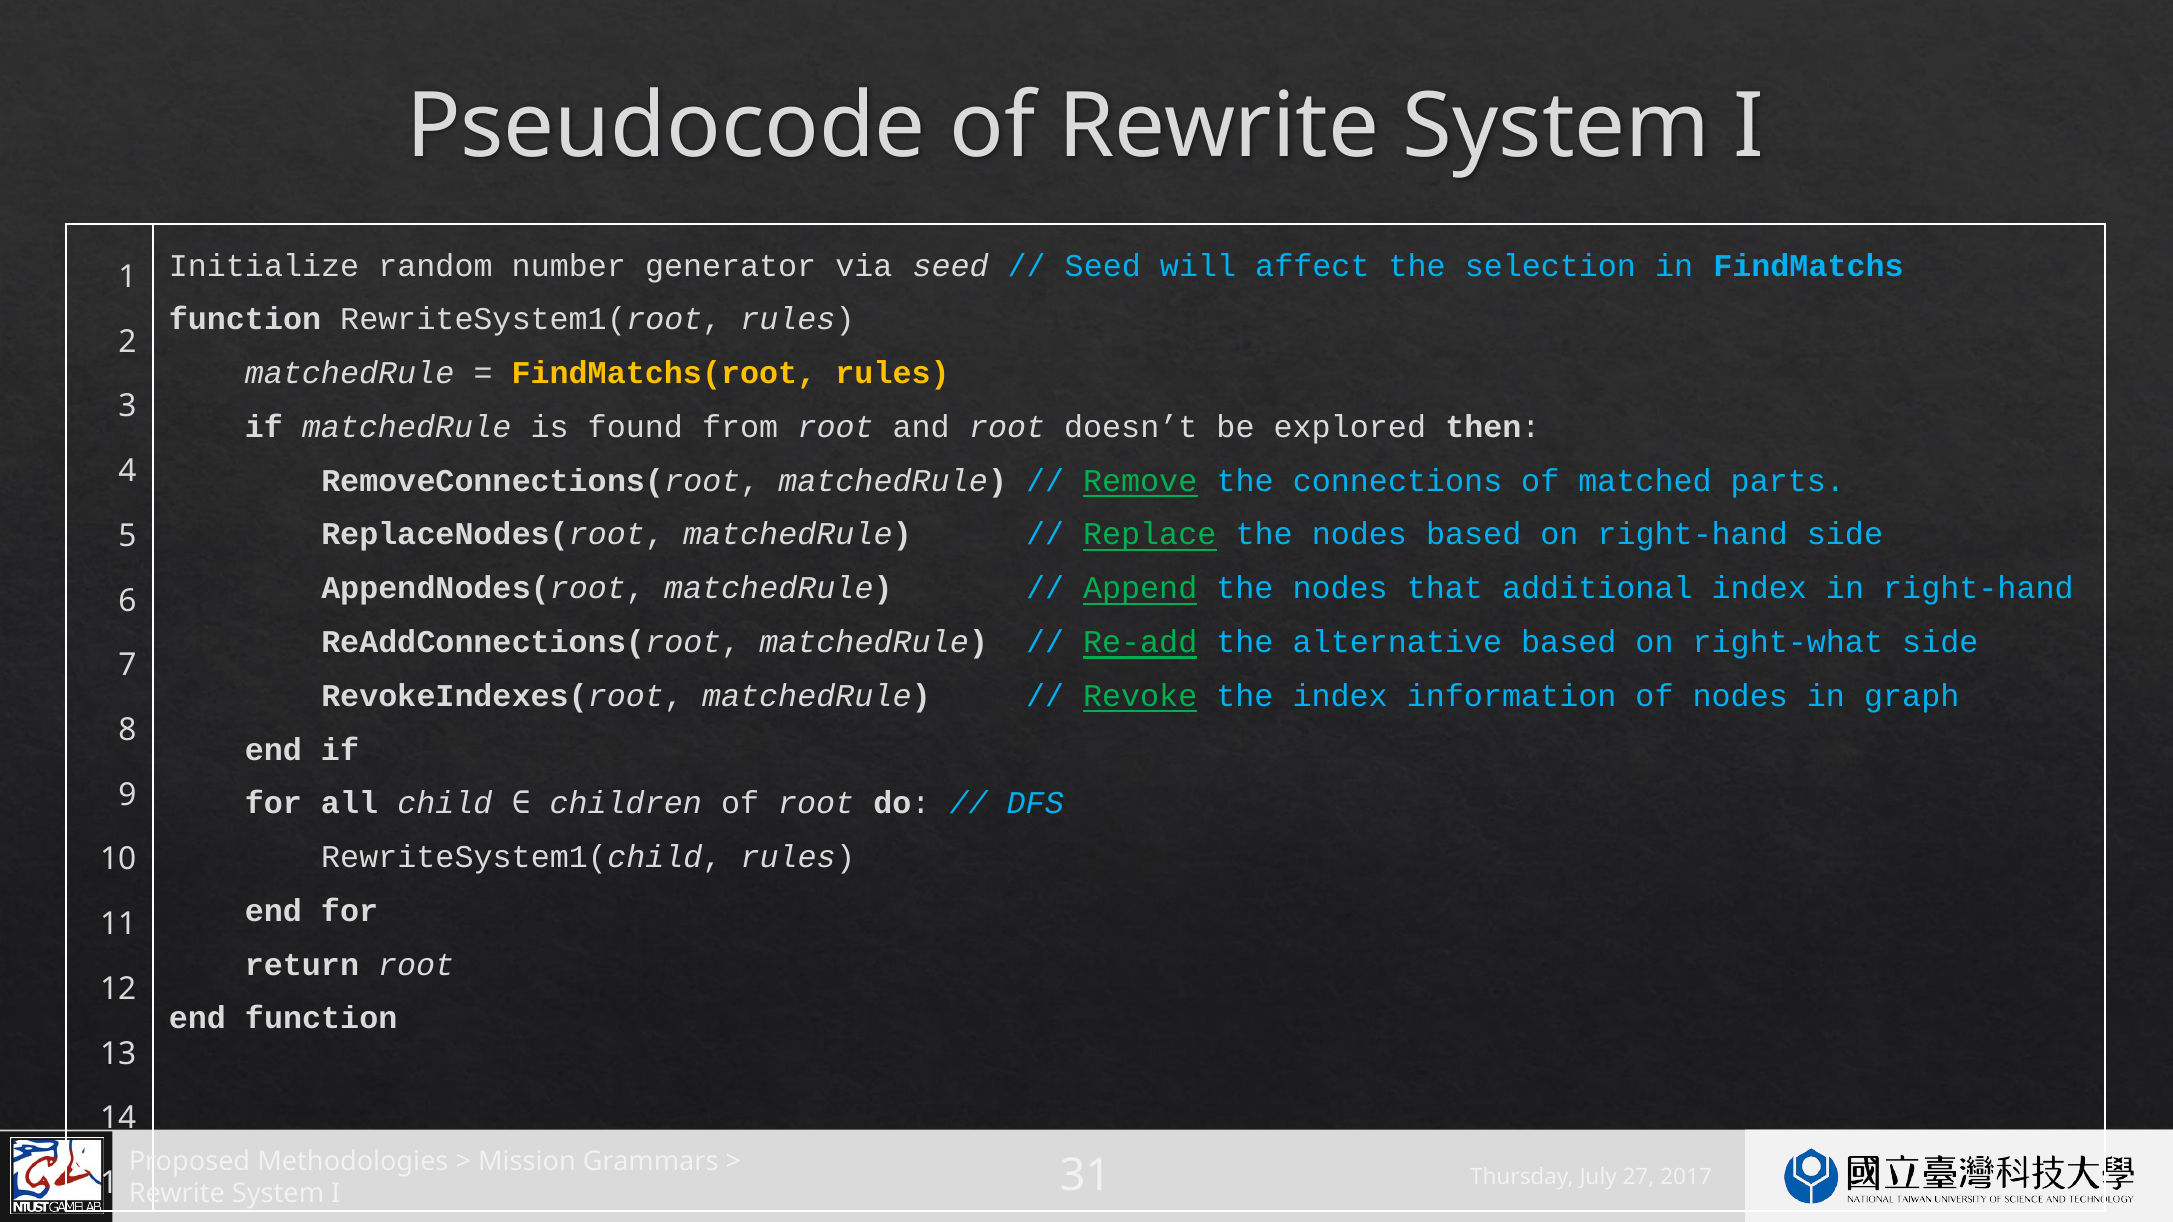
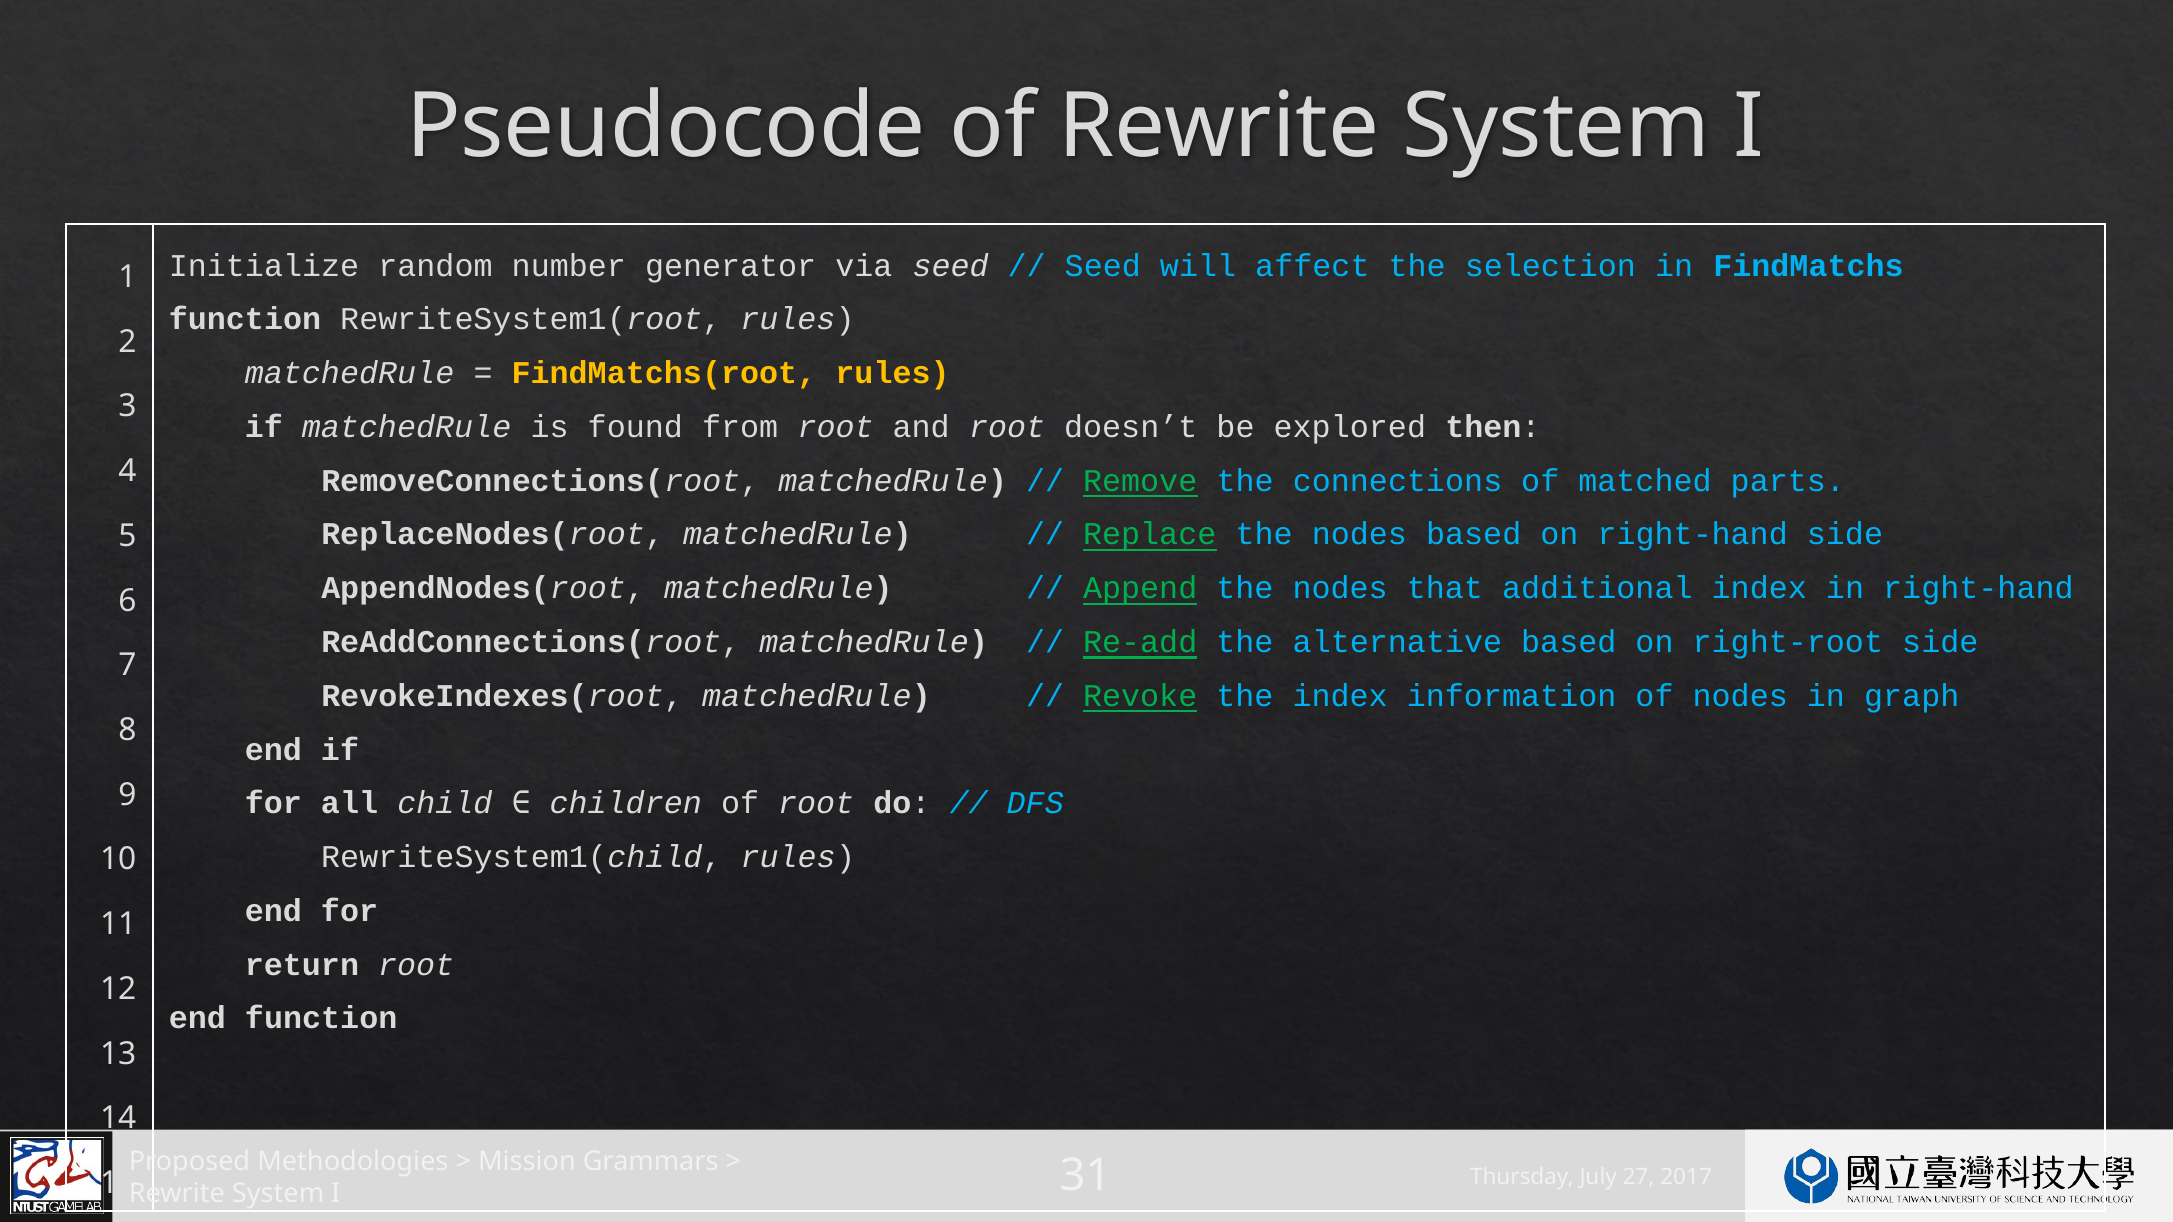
right-what: right-what -> right-root
